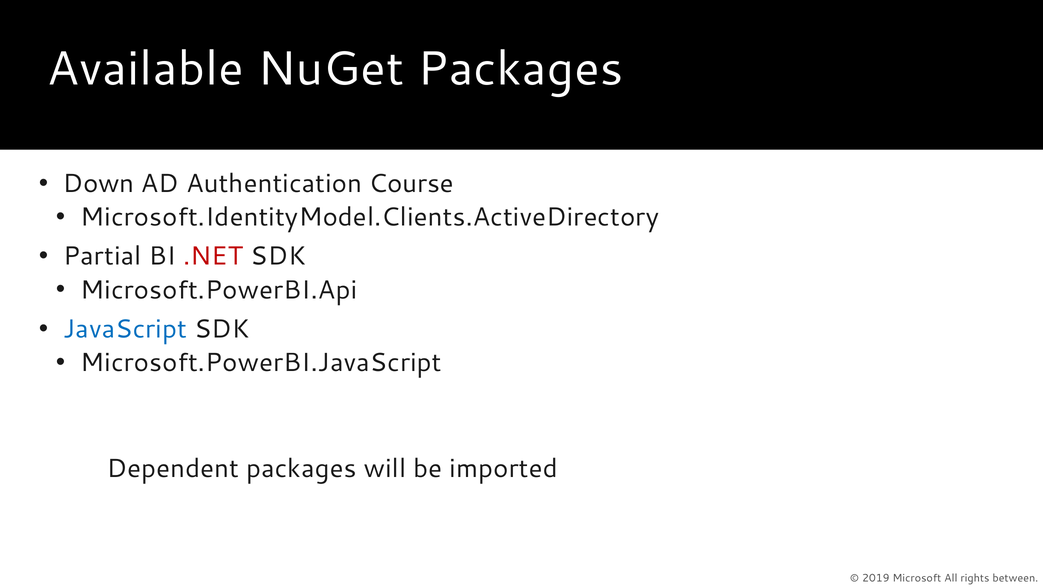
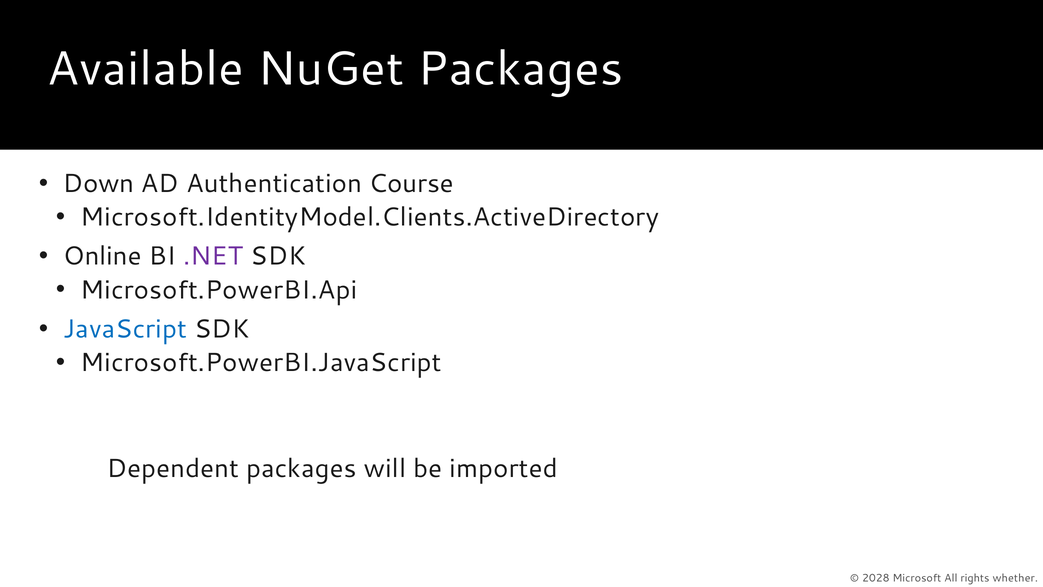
Partial: Partial -> Online
.NET colour: red -> purple
2019: 2019 -> 2028
between: between -> whether
